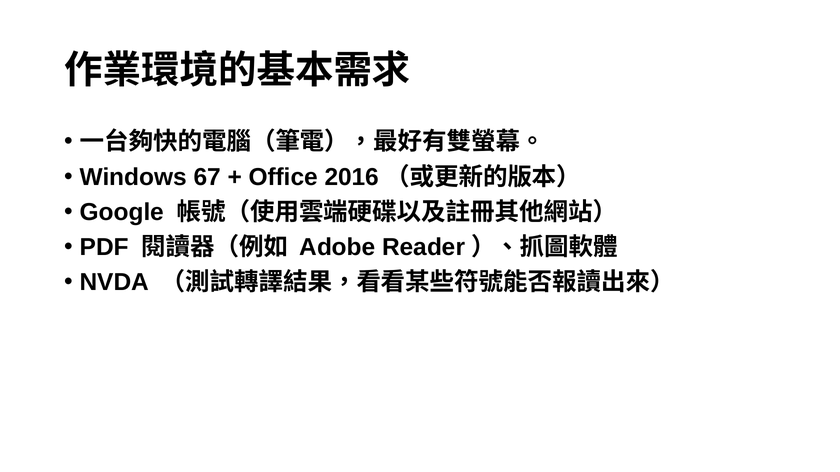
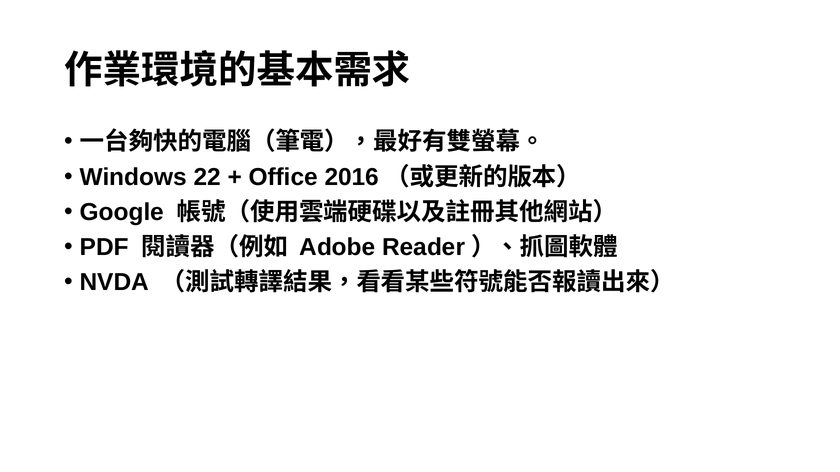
67: 67 -> 22
